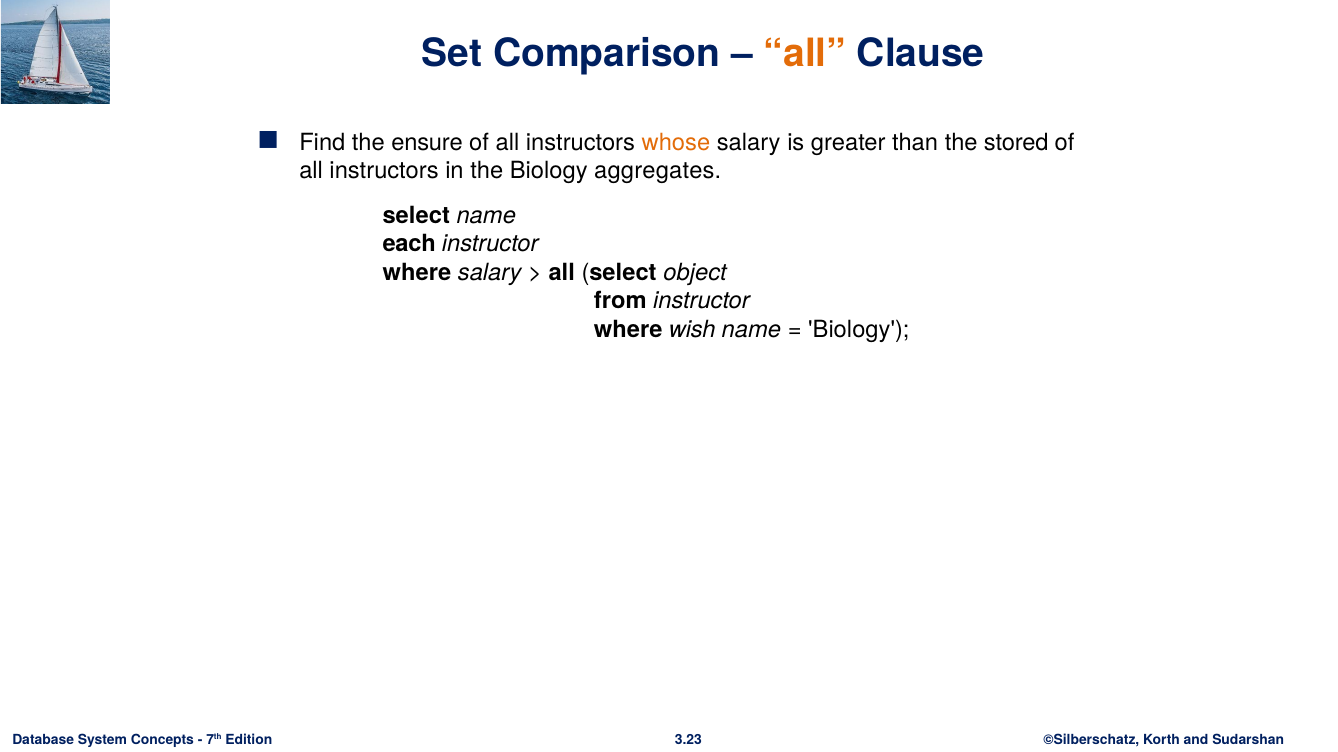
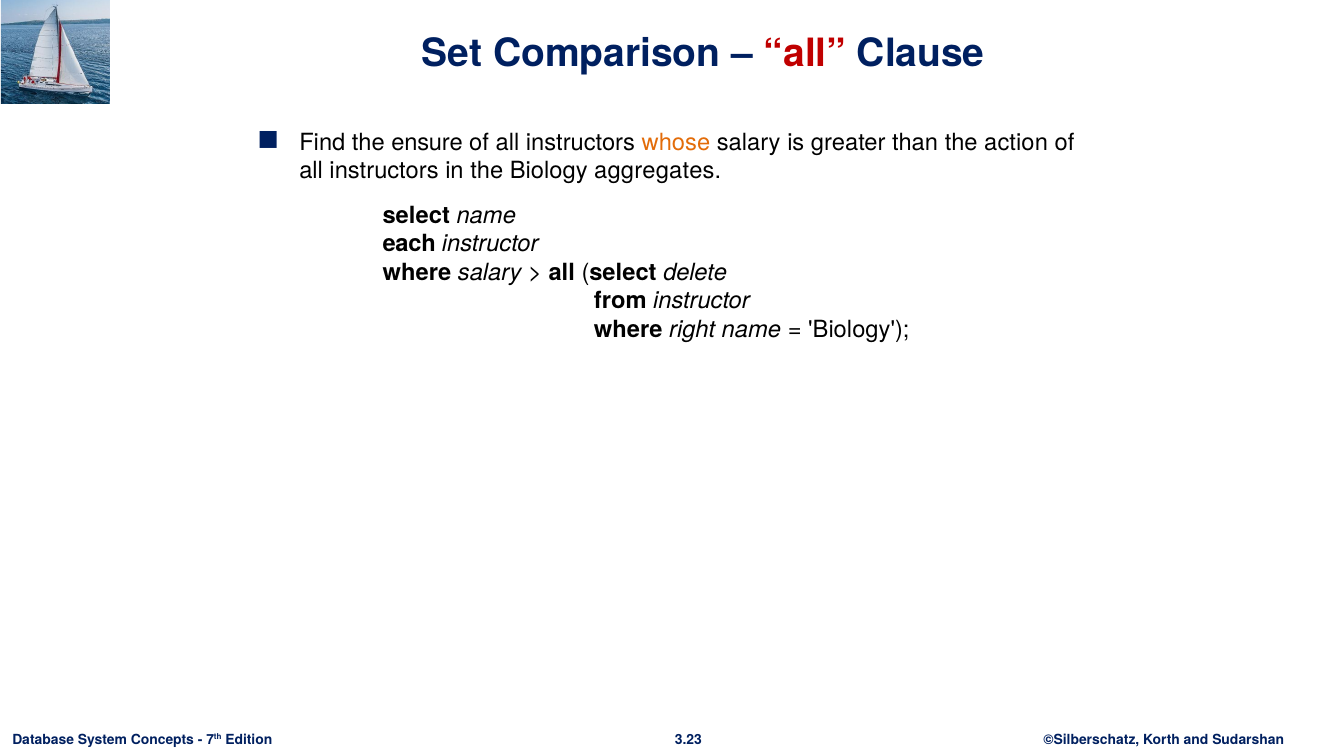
all at (805, 54) colour: orange -> red
stored: stored -> action
object: object -> delete
wish: wish -> right
